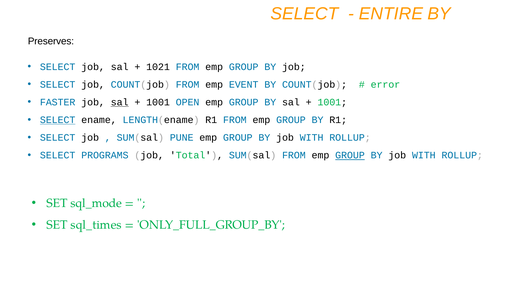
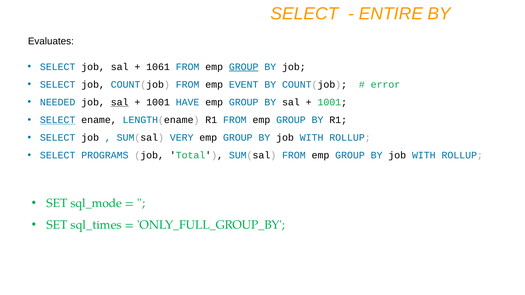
Preserves: Preserves -> Evaluates
1021: 1021 -> 1061
GROUP at (244, 67) underline: none -> present
FASTER: FASTER -> NEEDED
OPEN: OPEN -> HAVE
PUNE: PUNE -> VERY
GROUP at (350, 156) underline: present -> none
